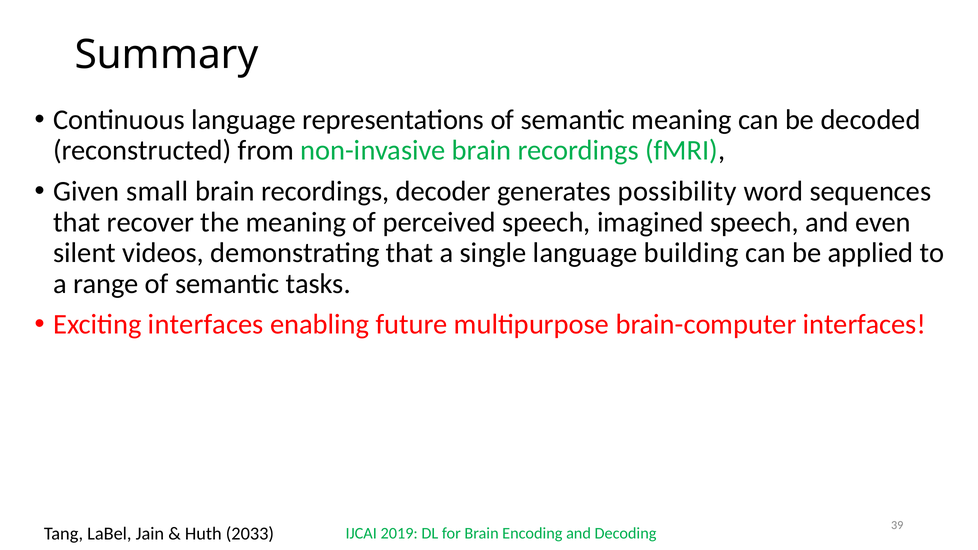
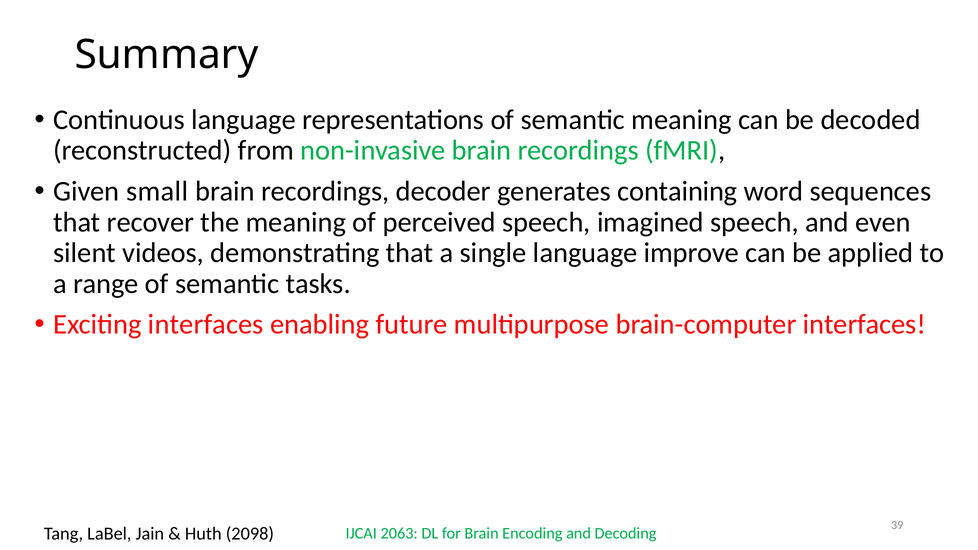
possibility: possibility -> containing
building: building -> improve
2033: 2033 -> 2098
2019: 2019 -> 2063
